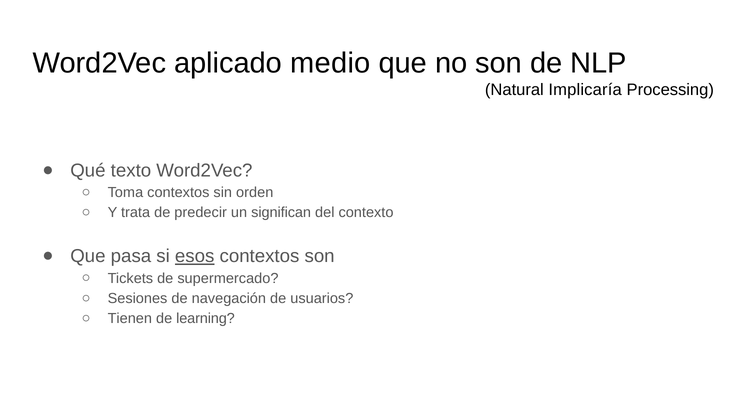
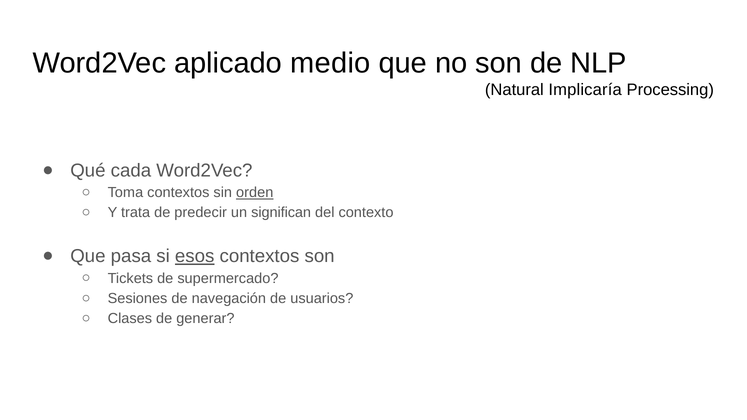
texto: texto -> cada
orden underline: none -> present
Tienen: Tienen -> Clases
learning: learning -> generar
